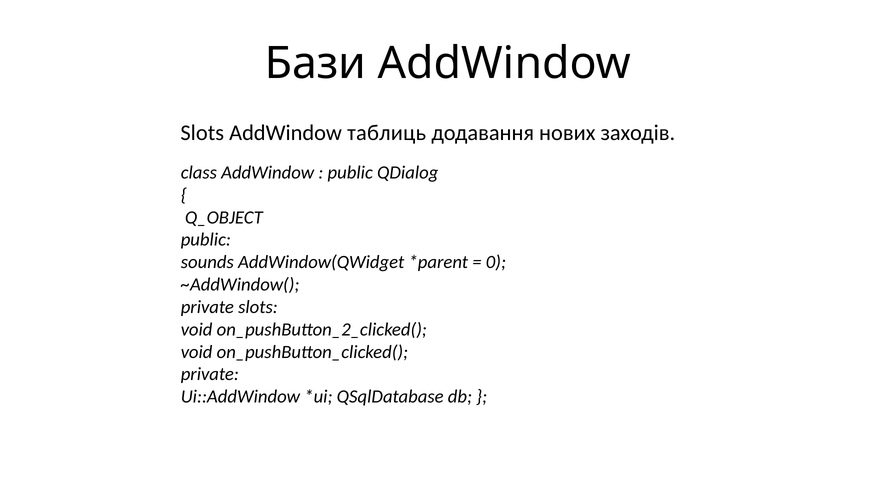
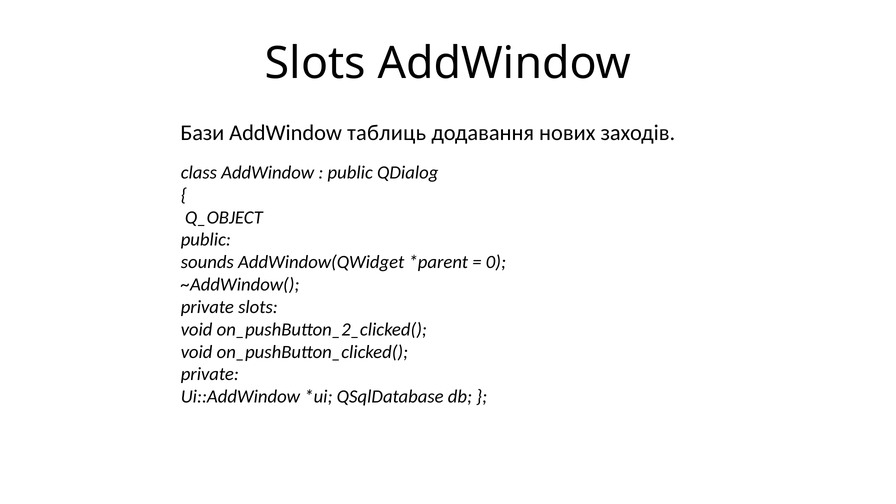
Бази at (315, 64): Бази -> Slots
Slots at (202, 133): Slots -> Бази
